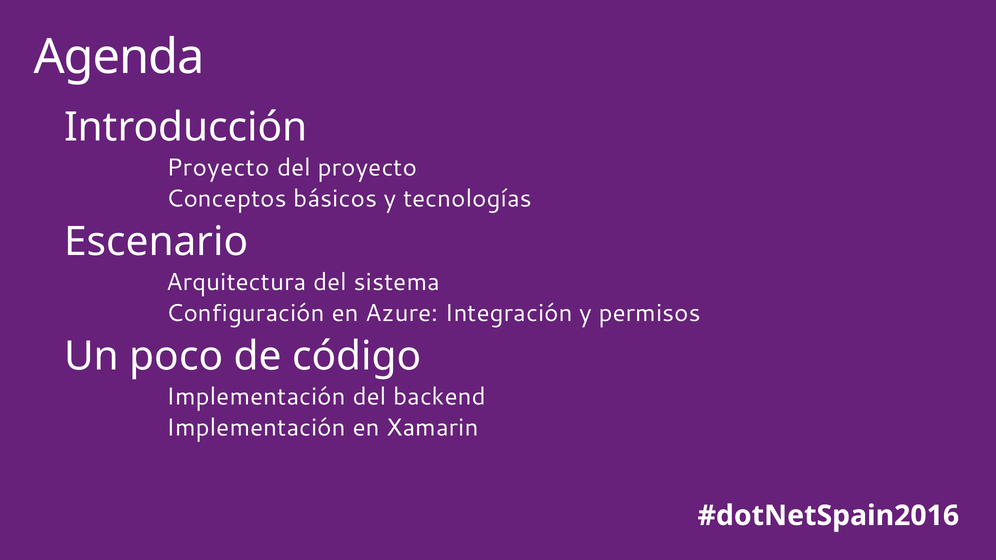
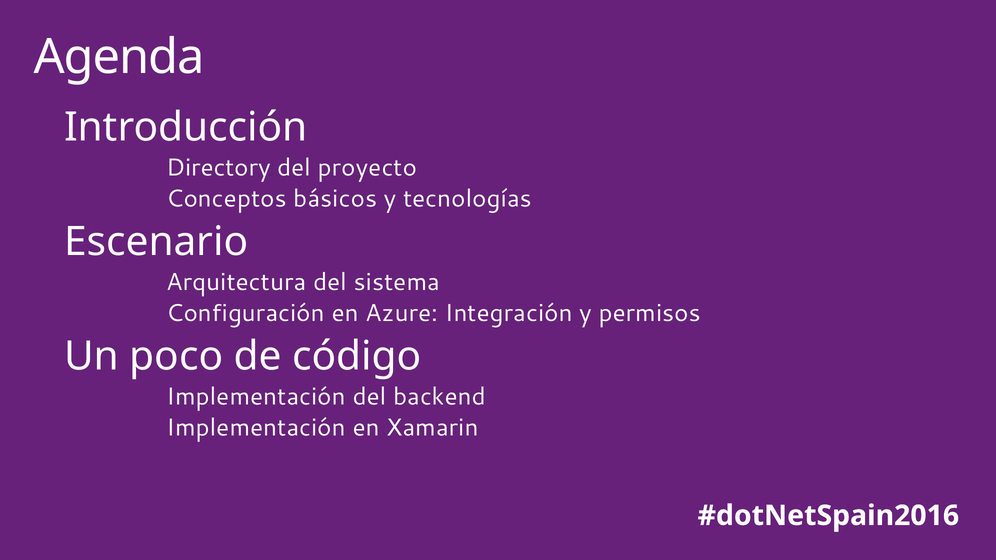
Proyecto at (218, 168): Proyecto -> Directory
